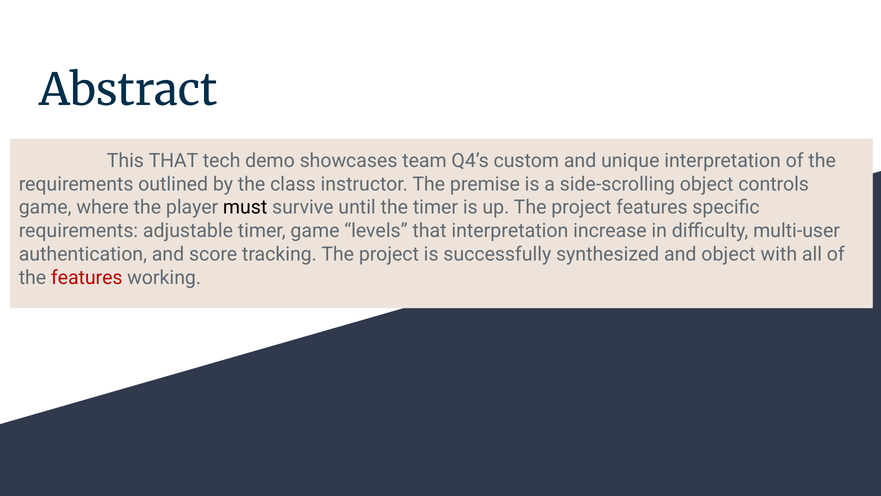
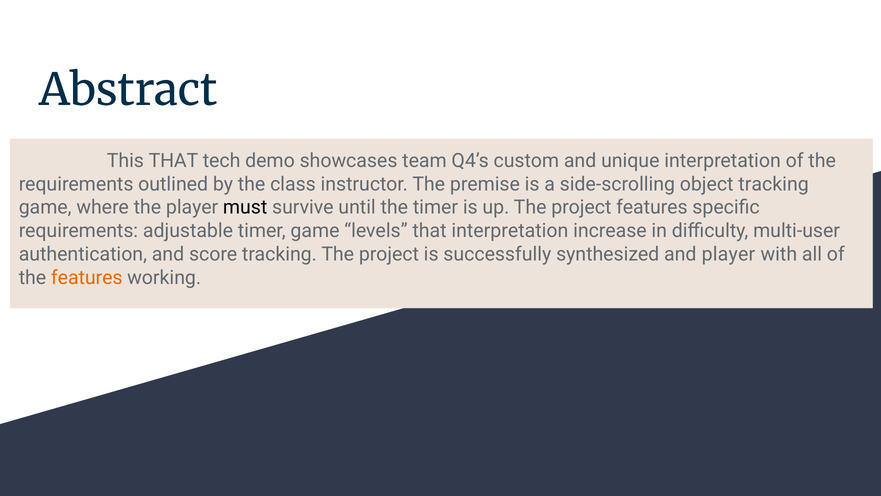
object controls: controls -> tracking
and object: object -> player
features at (87, 278) colour: red -> orange
